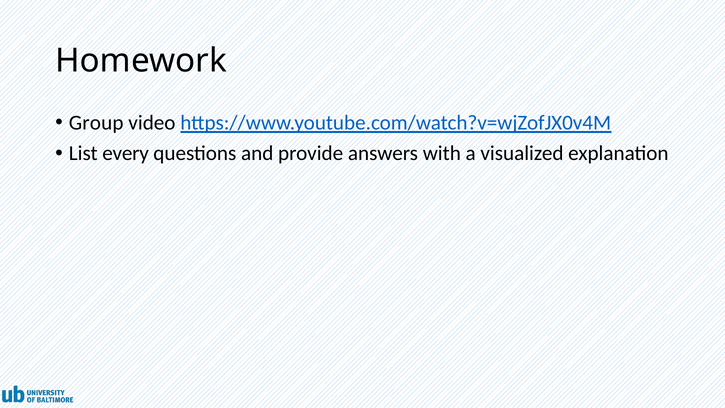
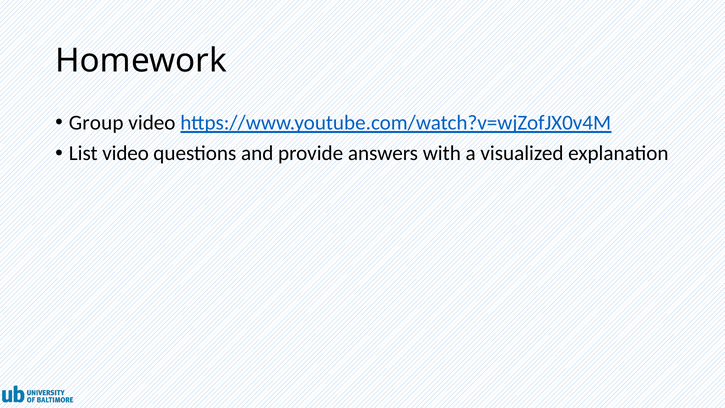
List every: every -> video
